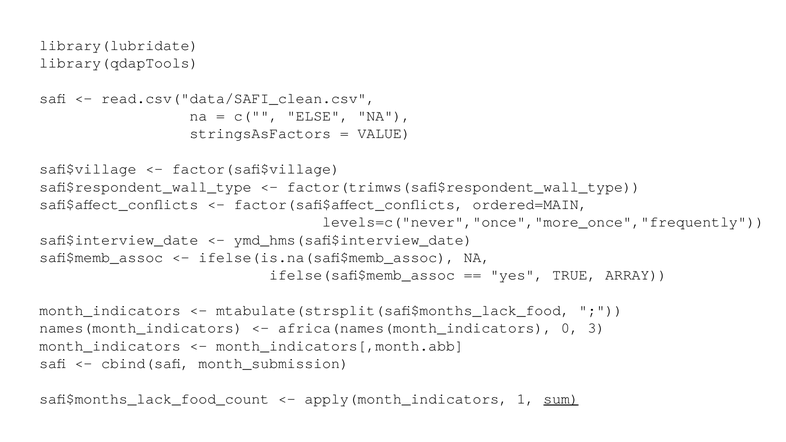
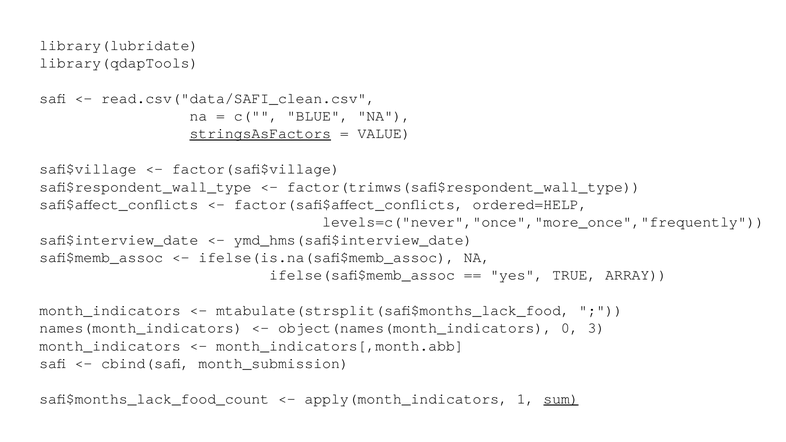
ELSE: ELSE -> BLUE
stringsAsFactors underline: none -> present
ordered=MAIN: ordered=MAIN -> ordered=HELP
africa(names(month_indicators: africa(names(month_indicators -> object(names(month_indicators
